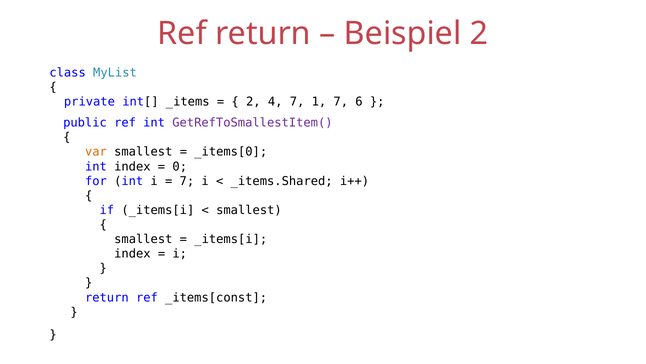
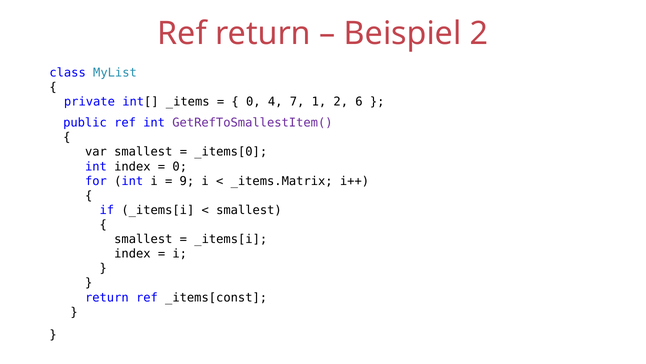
2 at (253, 102): 2 -> 0
1 7: 7 -> 2
var colour: orange -> black
7 at (187, 181): 7 -> 9
_items.Shared: _items.Shared -> _items.Matrix
